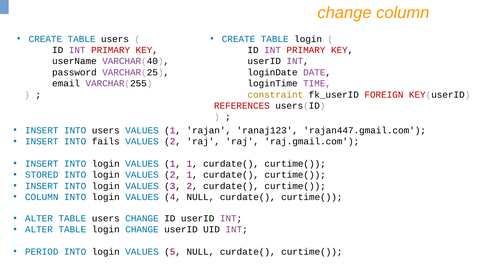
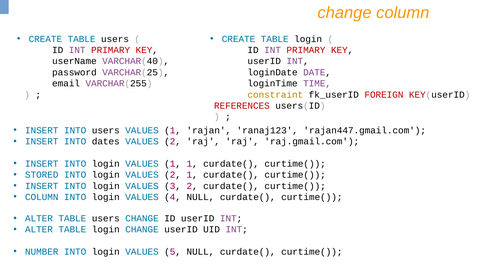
fails: fails -> dates
PERIOD: PERIOD -> NUMBER
